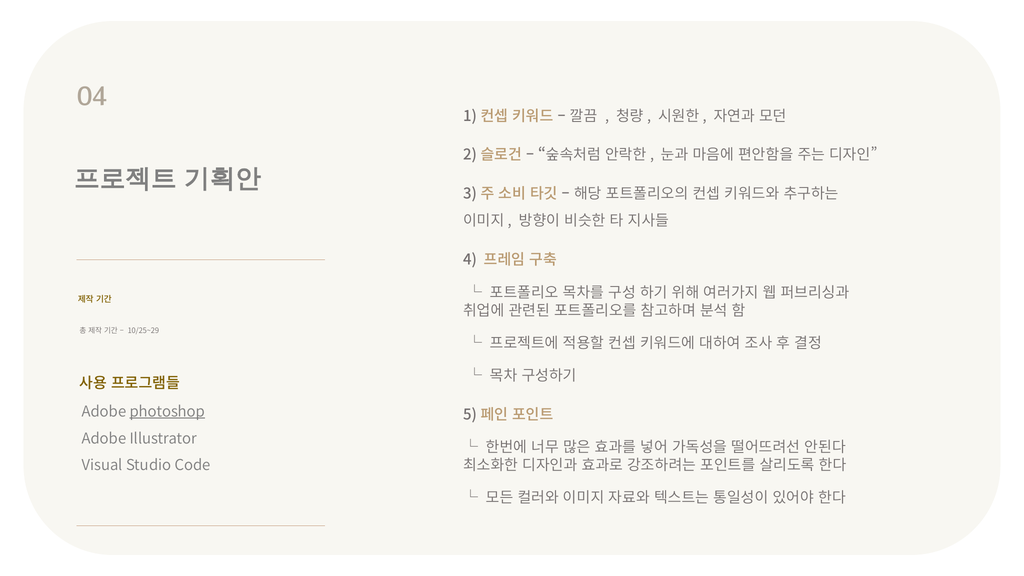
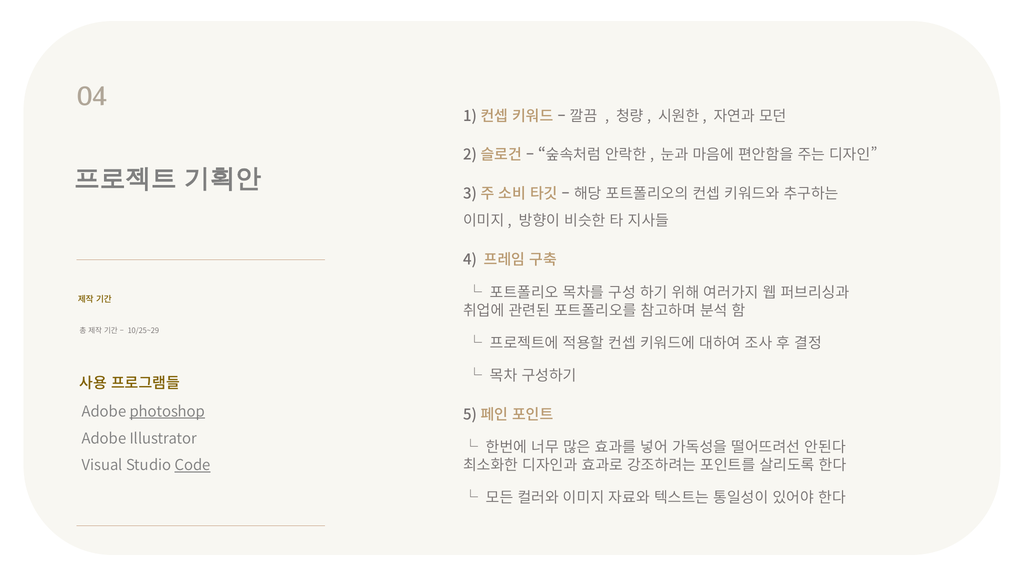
Code underline: none -> present
